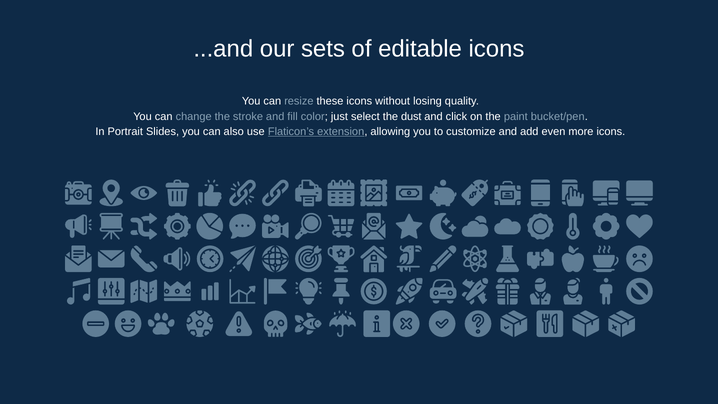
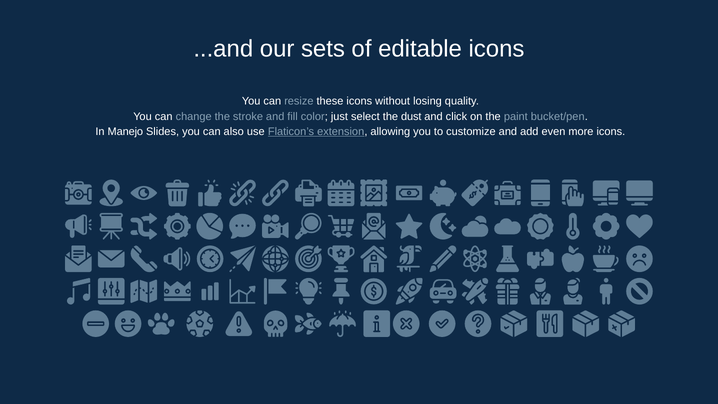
Portrait: Portrait -> Manejo
